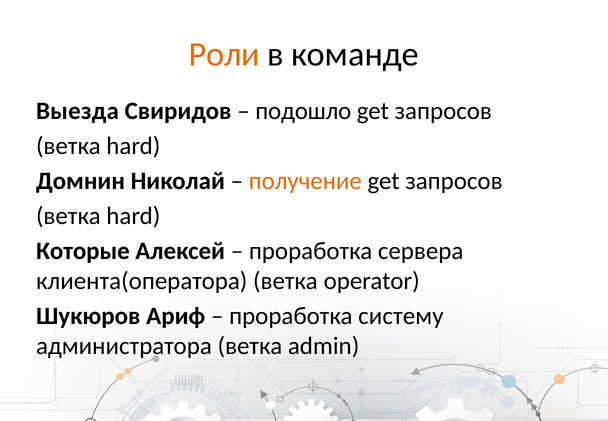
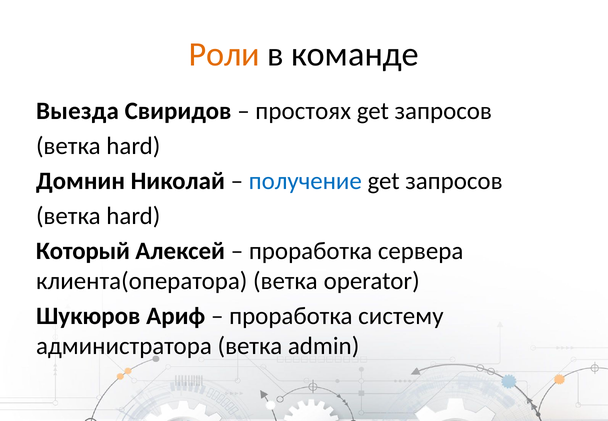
подошло: подошло -> простоях
получение colour: orange -> blue
Которые: Которые -> Который
